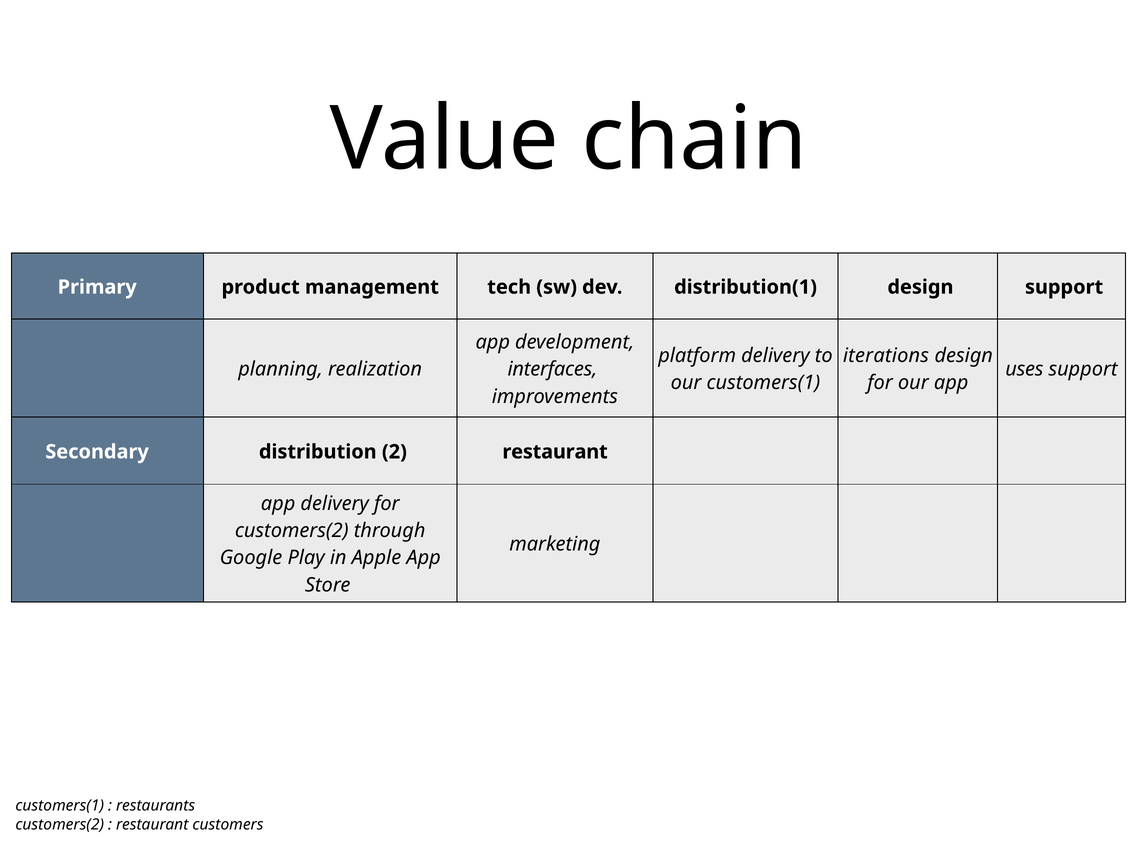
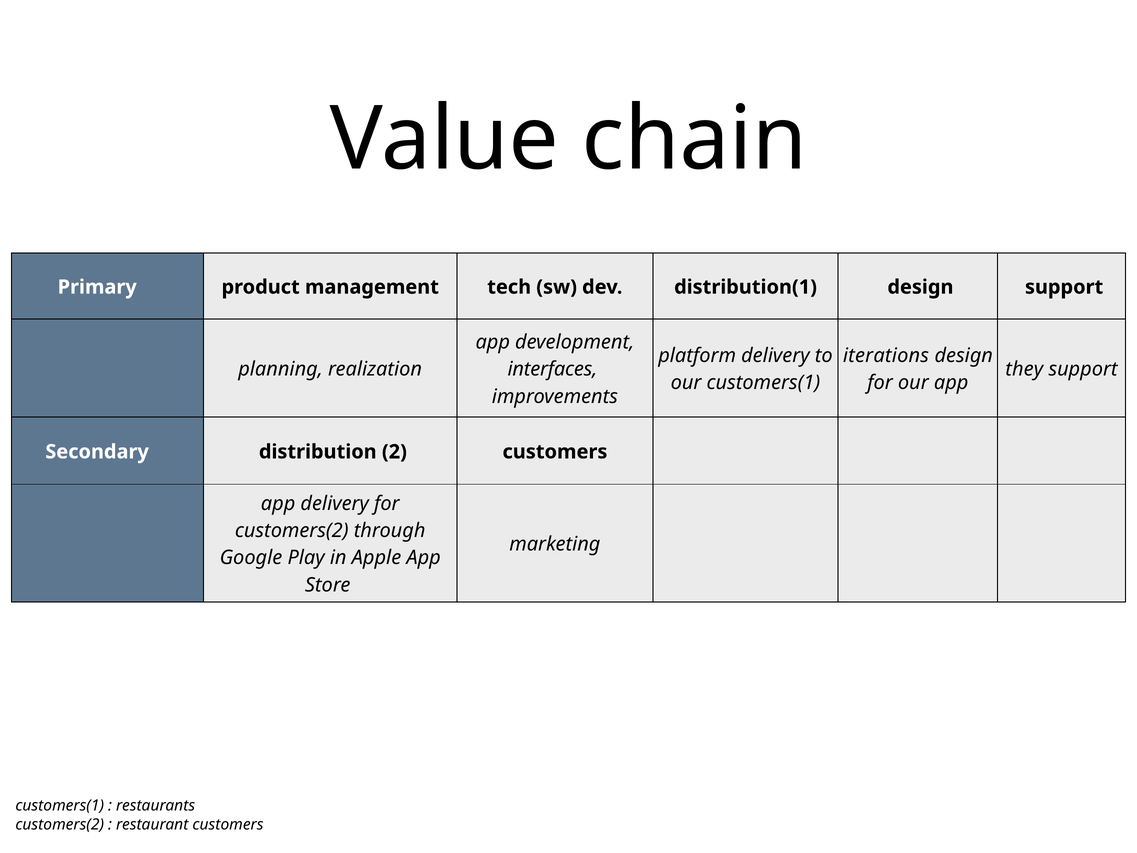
uses: uses -> they
2 restaurant: restaurant -> customers
